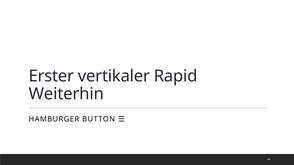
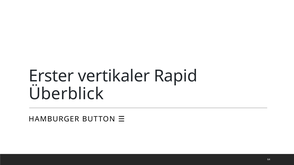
Weiterhin: Weiterhin -> Überblick
